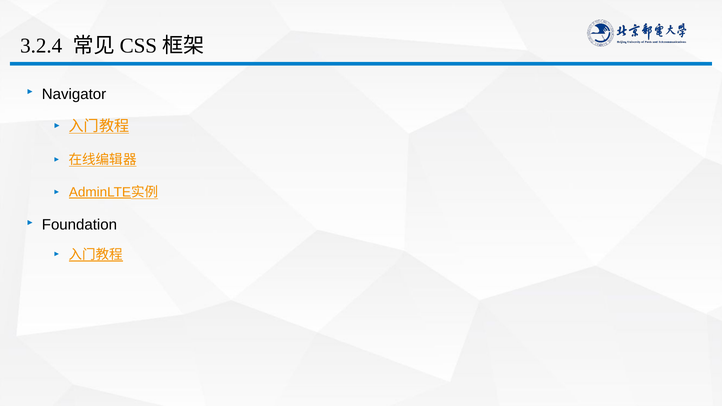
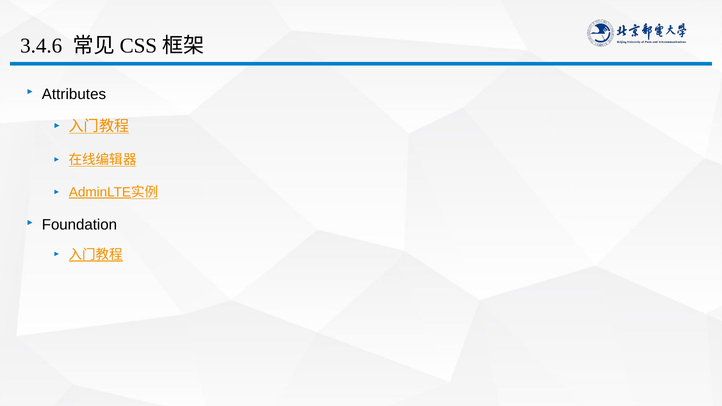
3.2.4: 3.2.4 -> 3.4.6
Navigator: Navigator -> Attributes
